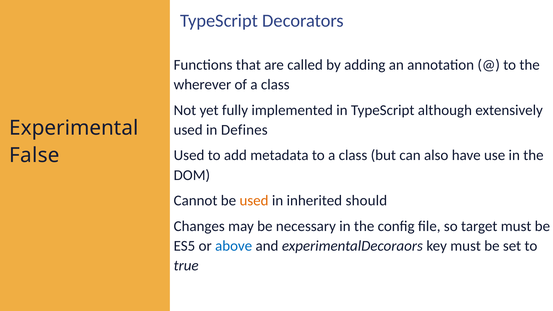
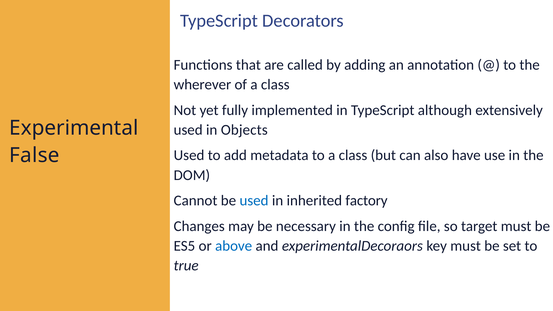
Defines: Defines -> Objects
used at (254, 201) colour: orange -> blue
should: should -> factory
